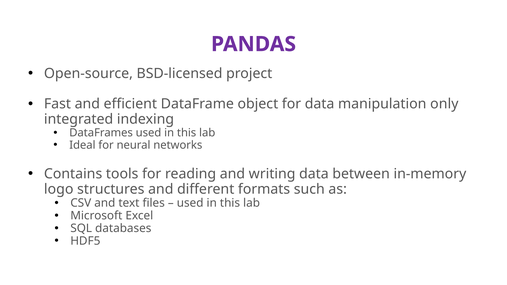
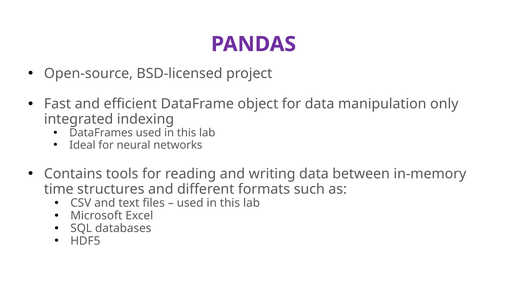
logo: logo -> time
